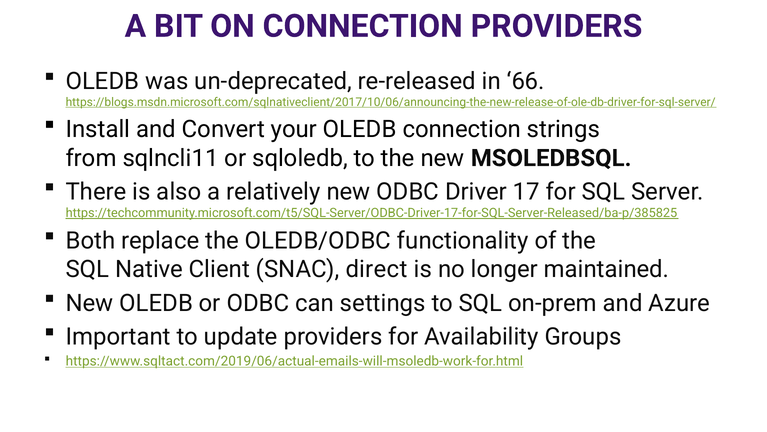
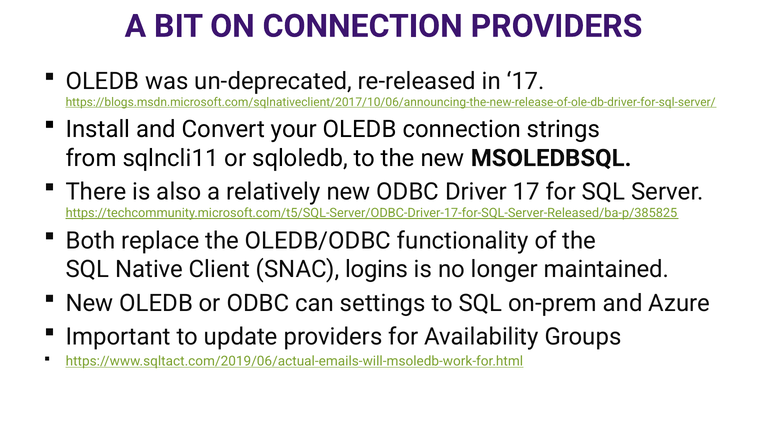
in 66: 66 -> 17
direct: direct -> logins
